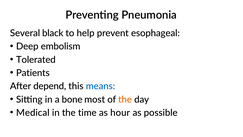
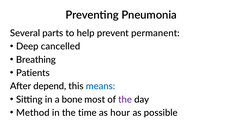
black: black -> parts
esophageal: esophageal -> permanent
embolism: embolism -> cancelled
Tolerated: Tolerated -> Breathing
the at (125, 99) colour: orange -> purple
Medical: Medical -> Method
